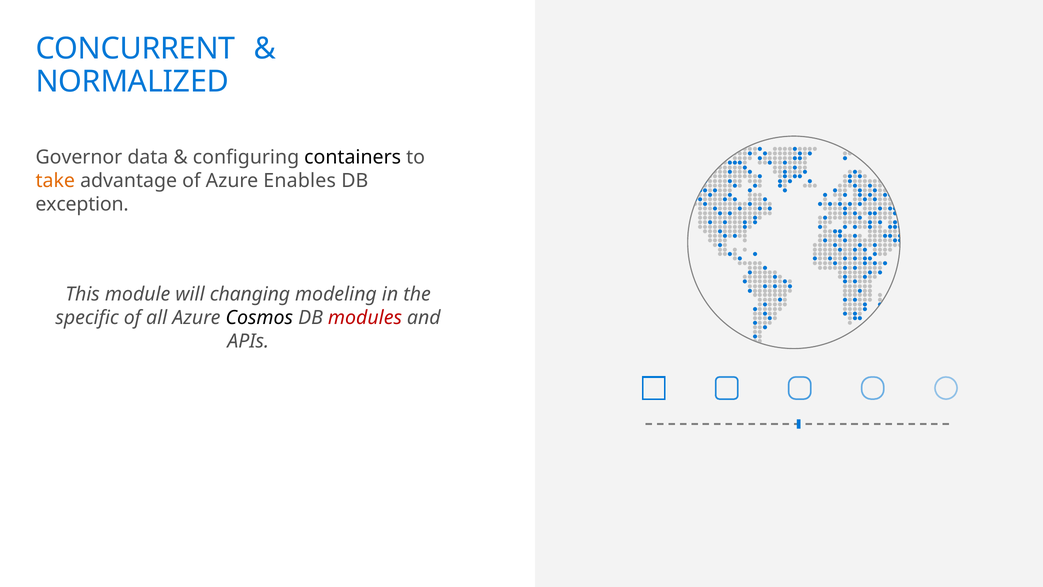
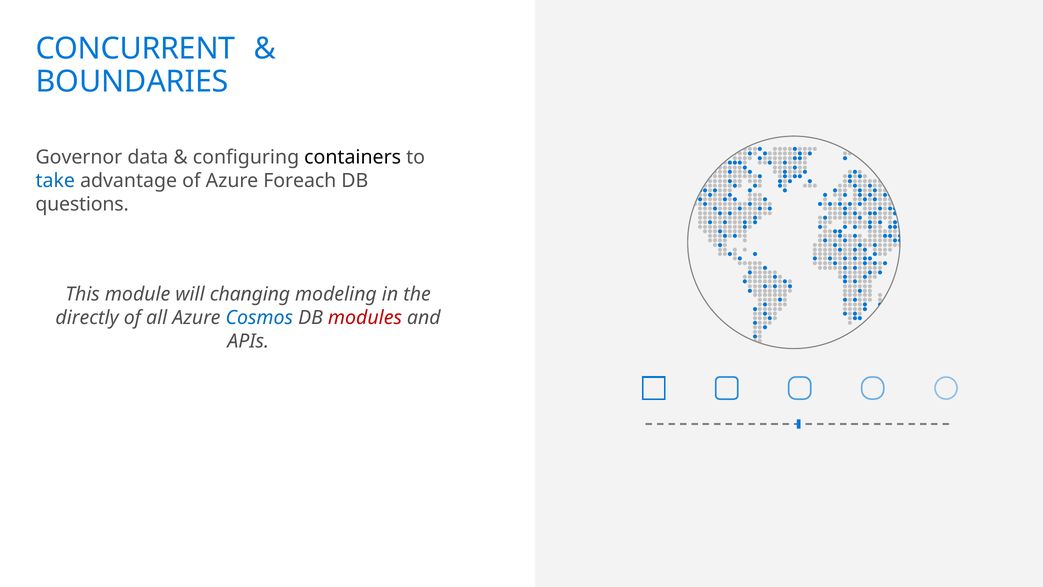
NORMALIZED: NORMALIZED -> BOUNDARIES
take colour: orange -> blue
Enables: Enables -> Foreach
exception: exception -> questions
specific: specific -> directly
Cosmos colour: black -> blue
